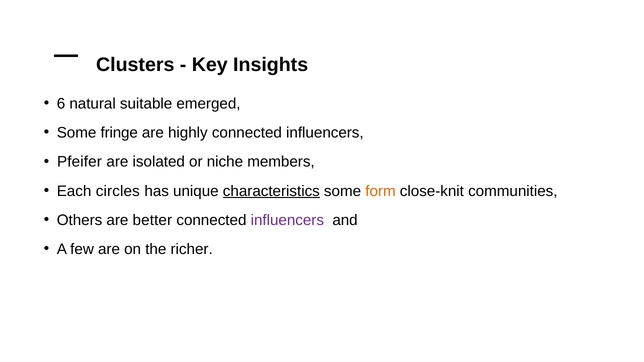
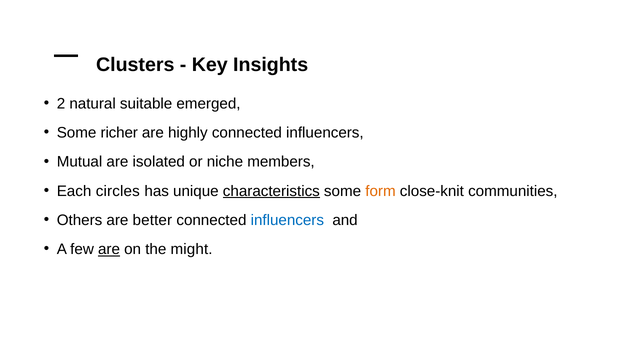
6: 6 -> 2
fringe: fringe -> richer
Pfeifer: Pfeifer -> Mutual
influencers at (287, 220) colour: purple -> blue
are at (109, 249) underline: none -> present
richer: richer -> might
